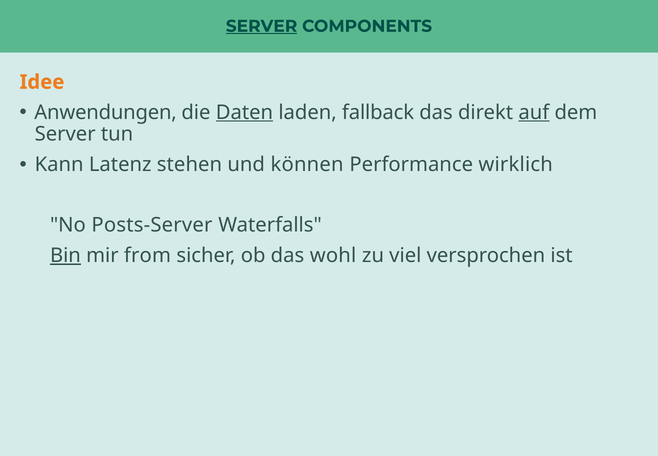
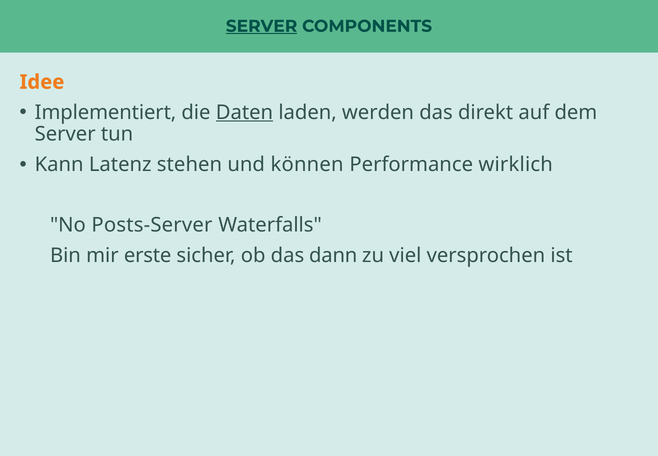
Anwendungen: Anwendungen -> Implementiert
fallback: fallback -> werden
auf underline: present -> none
Bin underline: present -> none
from: from -> erste
wohl: wohl -> dann
